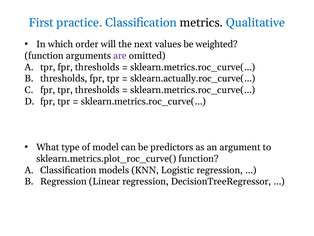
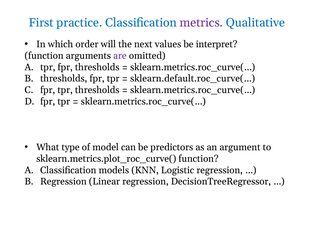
metrics colour: black -> purple
weighted: weighted -> interpret
sklearn.actually.roc_curve(…: sklearn.actually.roc_curve(… -> sklearn.default.roc_curve(…
